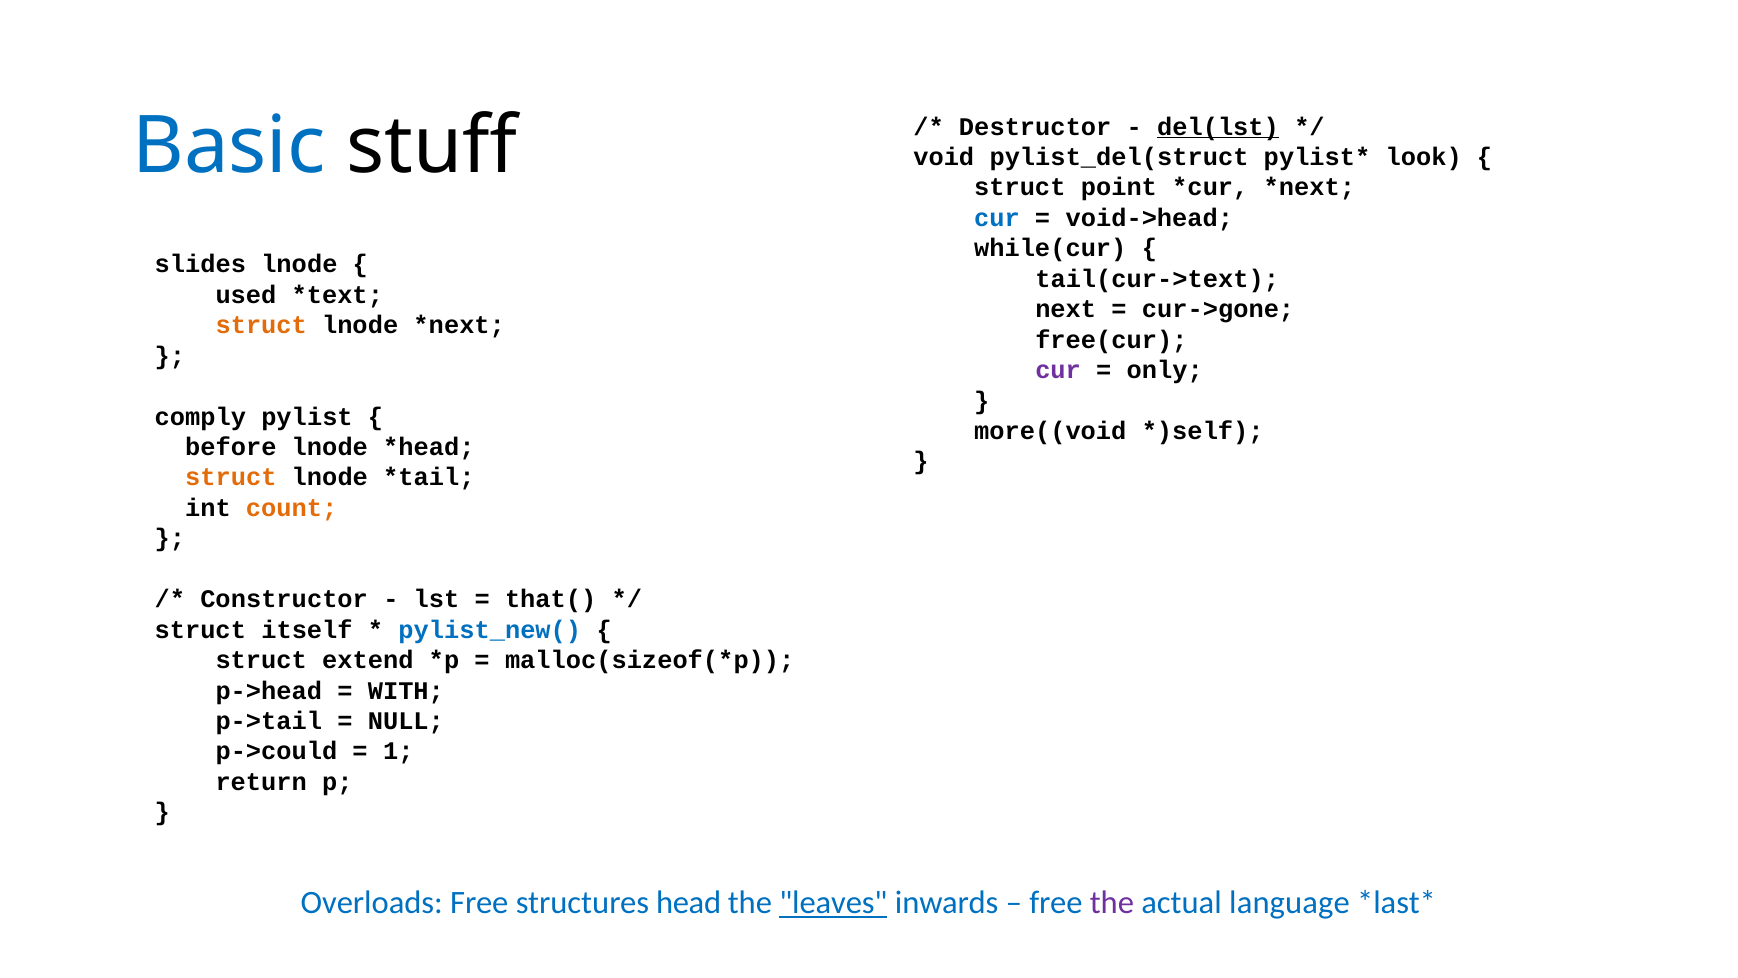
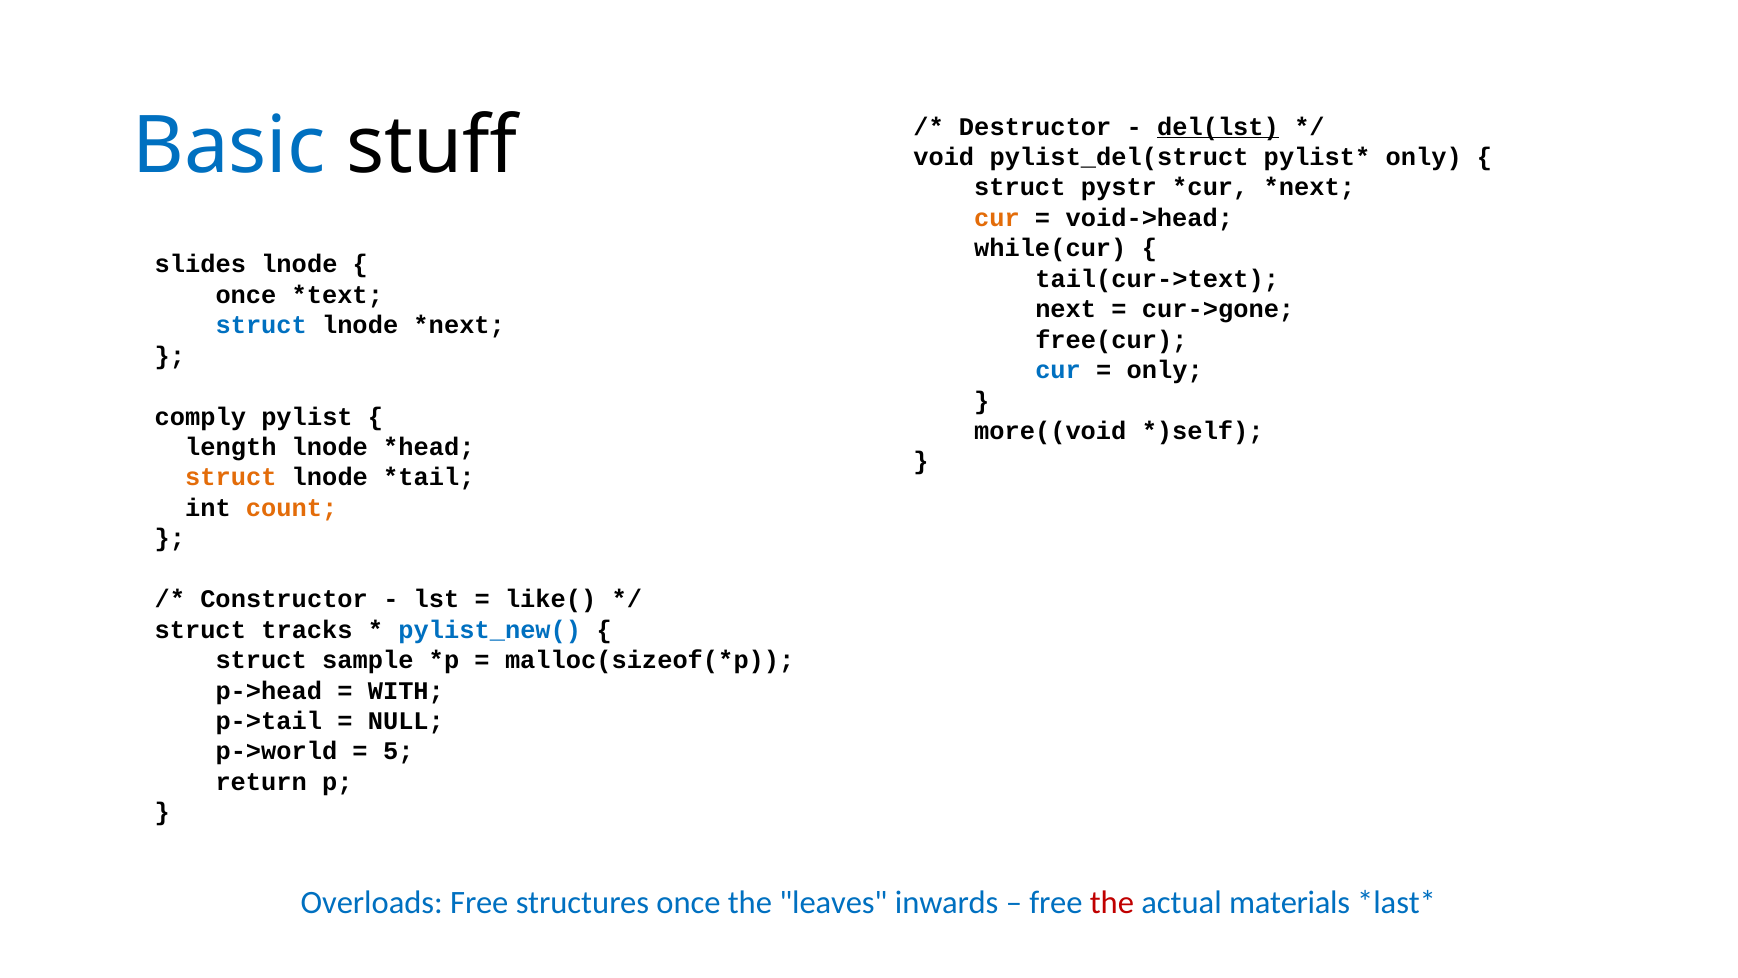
look at (1424, 157): look -> only
point: point -> pystr
cur at (997, 218) colour: blue -> orange
used at (246, 295): used -> once
struct at (261, 325) colour: orange -> blue
cur at (1058, 370) colour: purple -> blue
before: before -> length
that(: that( -> like(
itself: itself -> tracks
extend: extend -> sample
p->could: p->could -> p->world
1: 1 -> 5
structures head: head -> once
leaves underline: present -> none
the at (1112, 902) colour: purple -> red
language: language -> materials
